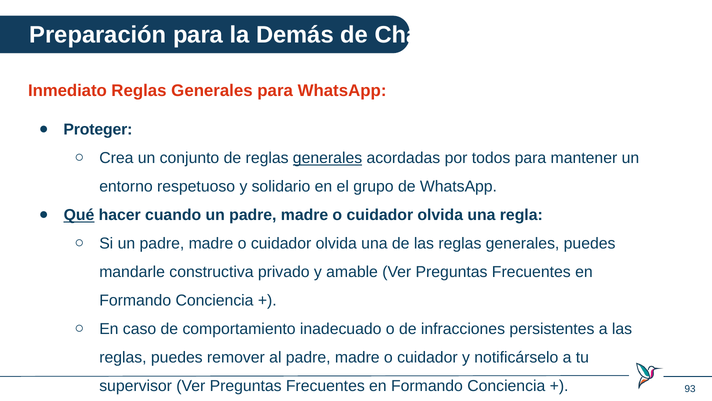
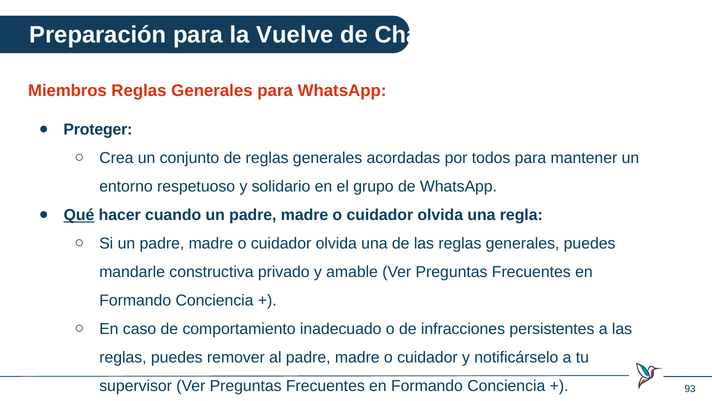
Demás: Demás -> Vuelve
Inmediato: Inmediato -> Miembros
generales at (328, 158) underline: present -> none
